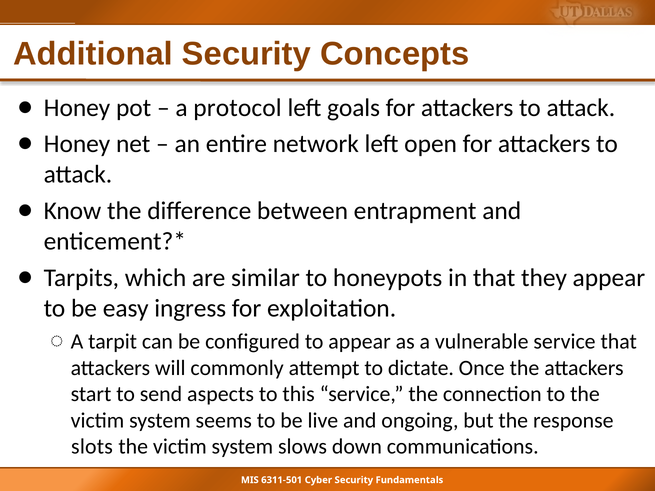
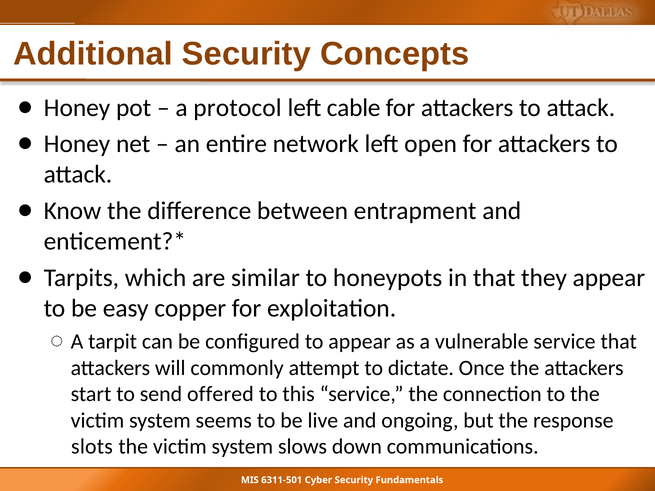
goals: goals -> cable
ingress: ingress -> copper
aspects: aspects -> offered
